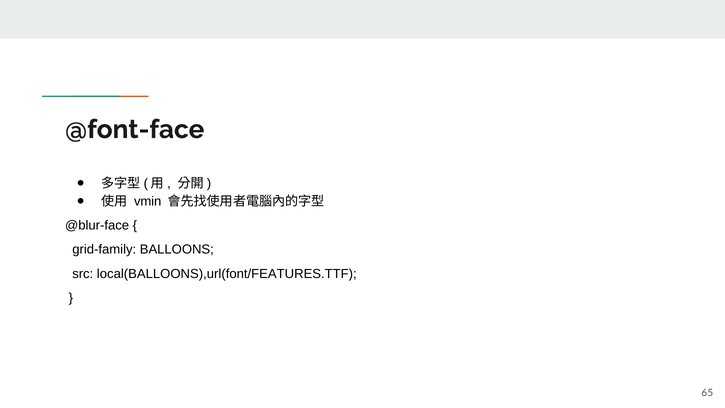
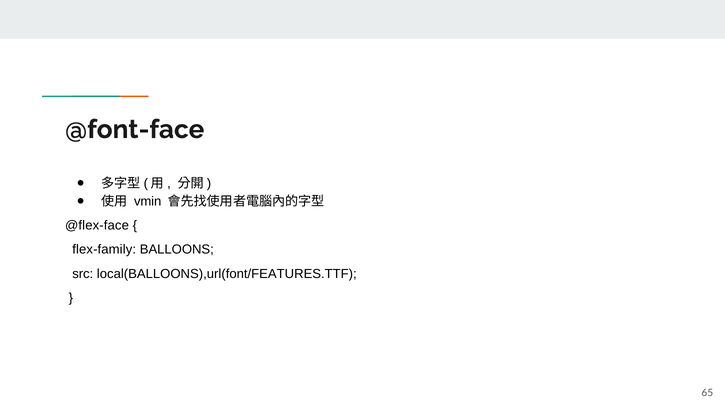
@blur-face: @blur-face -> @flex-face
grid-family: grid-family -> flex-family
